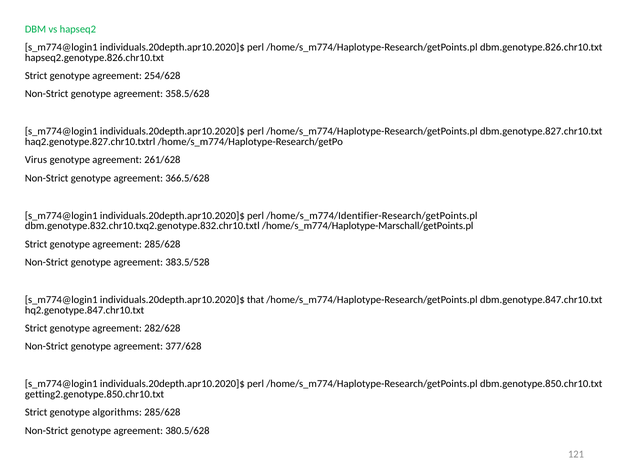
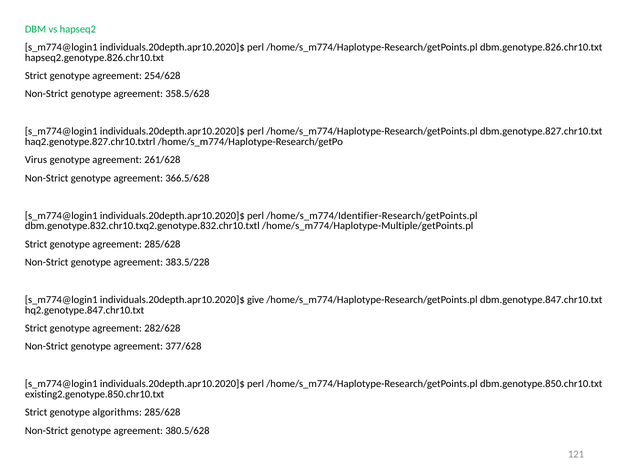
/home/s_m774/Haplotype-Marschall/getPoints.pl: /home/s_m774/Haplotype-Marschall/getPoints.pl -> /home/s_m774/Haplotype-Multiple/getPoints.pl
383.5/528: 383.5/528 -> 383.5/228
that: that -> give
getting2.genotype.850.chr10.txt: getting2.genotype.850.chr10.txt -> existing2.genotype.850.chr10.txt
